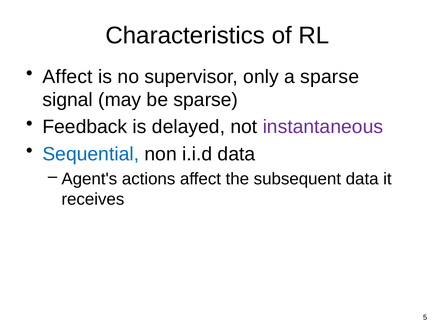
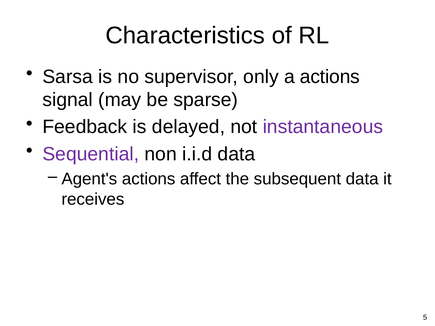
Affect at (68, 77): Affect -> Sarsa
a sparse: sparse -> actions
Sequential colour: blue -> purple
